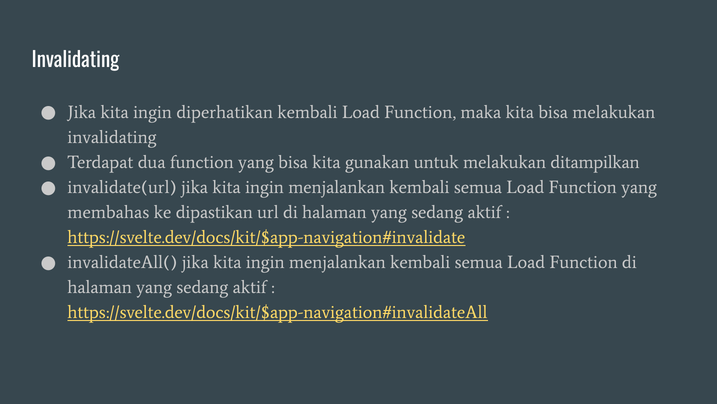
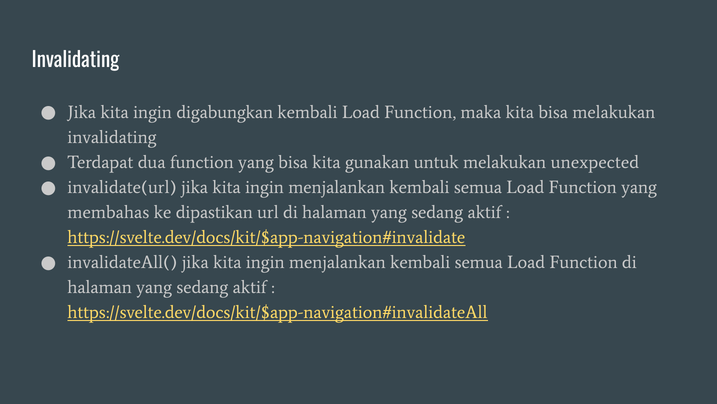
diperhatikan: diperhatikan -> digabungkan
ditampilkan: ditampilkan -> unexpected
